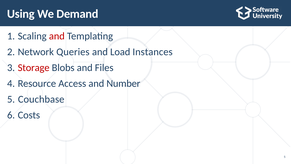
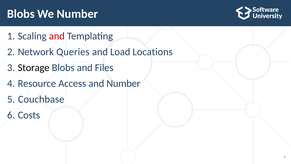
Using at (21, 14): Using -> Blobs
We Demand: Demand -> Number
Instances: Instances -> Locations
Storage colour: red -> black
